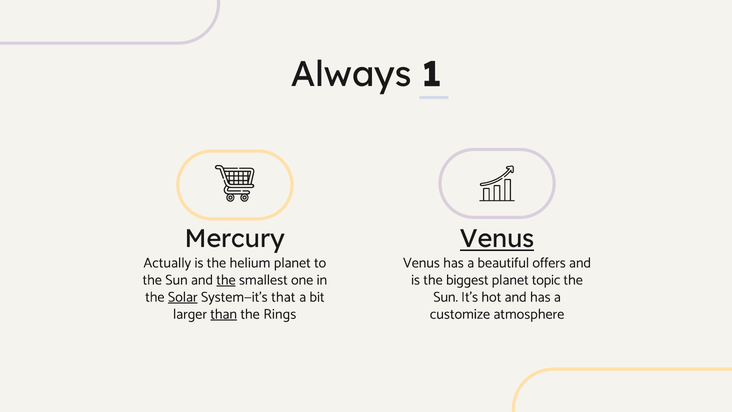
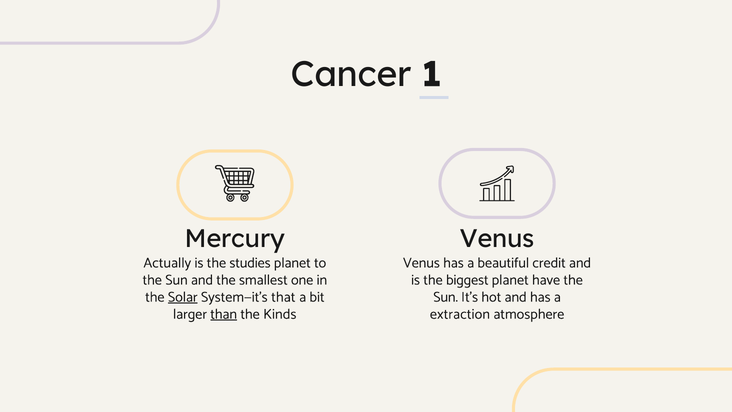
Always: Always -> Cancer
Venus at (497, 239) underline: present -> none
helium: helium -> studies
offers: offers -> credit
the at (226, 280) underline: present -> none
topic: topic -> have
Rings: Rings -> Kinds
customize: customize -> extraction
